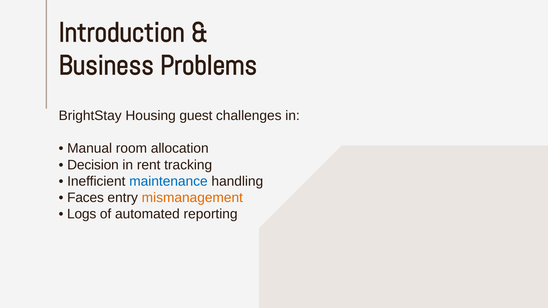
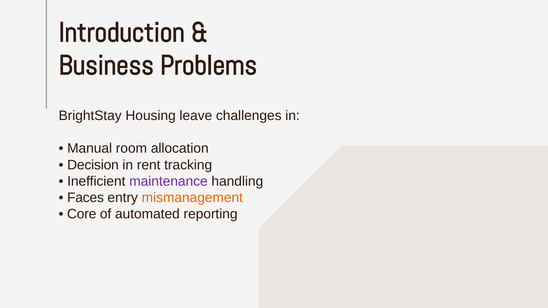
guest: guest -> leave
maintenance colour: blue -> purple
Logs: Logs -> Core
